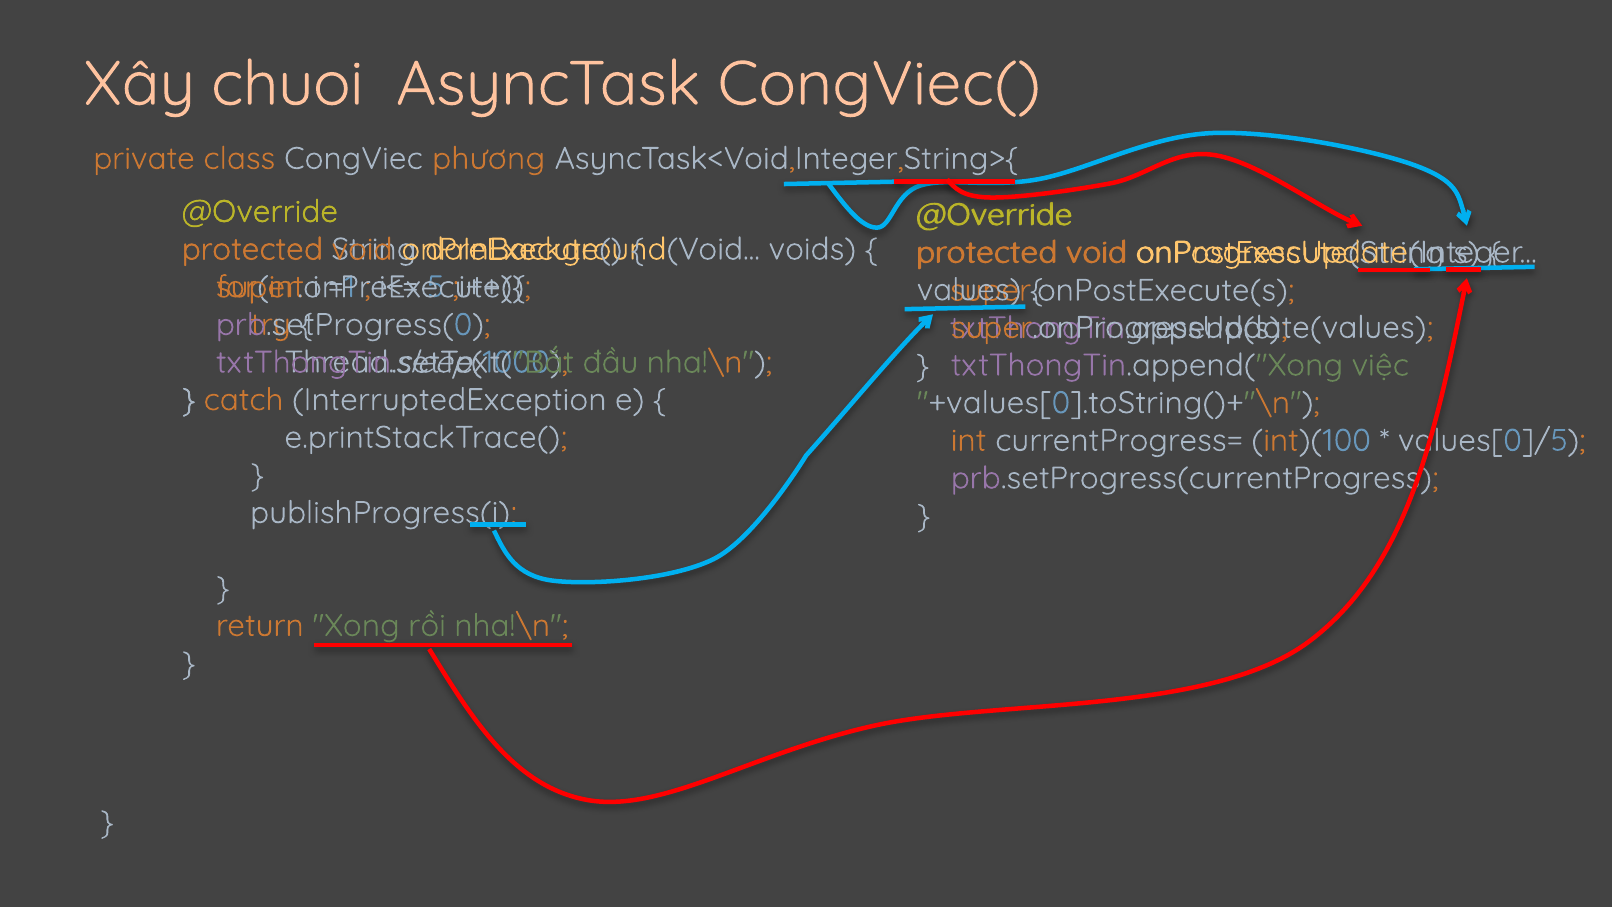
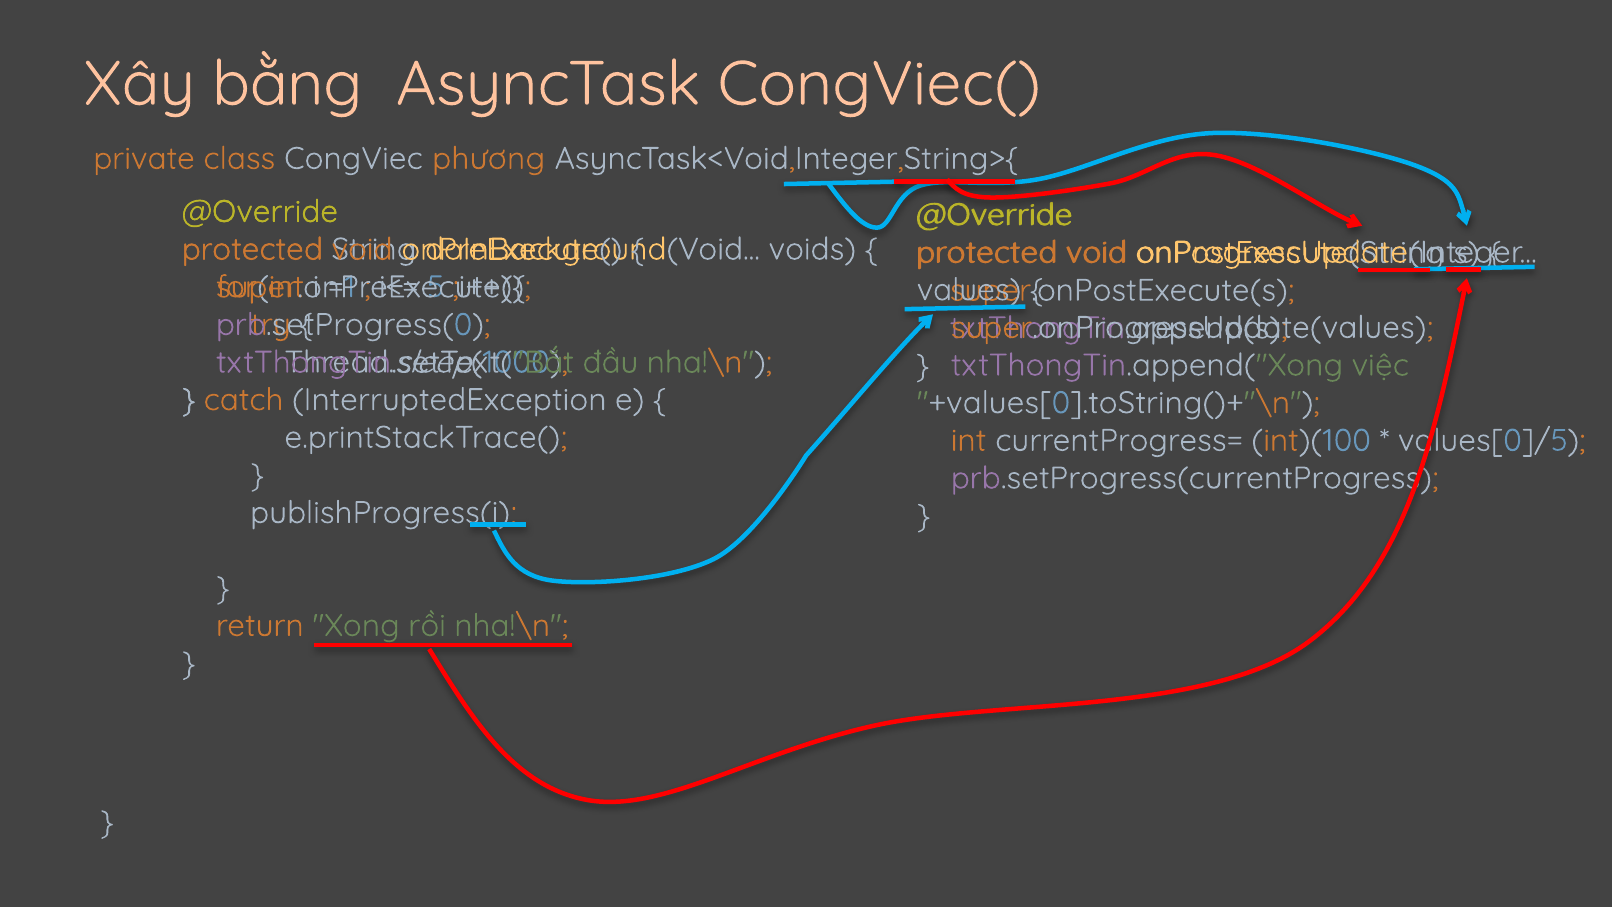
chuoi: chuoi -> bằng
